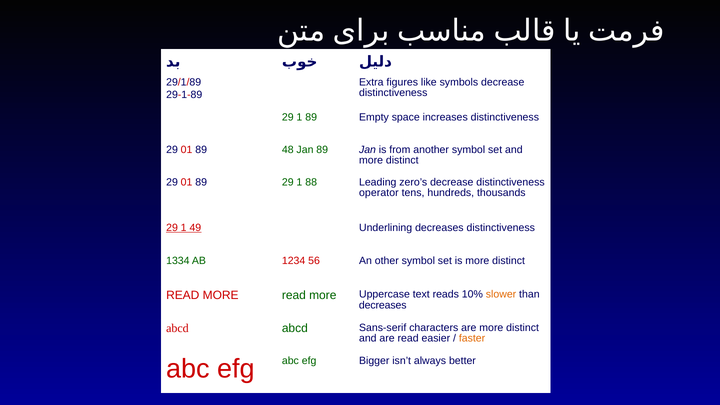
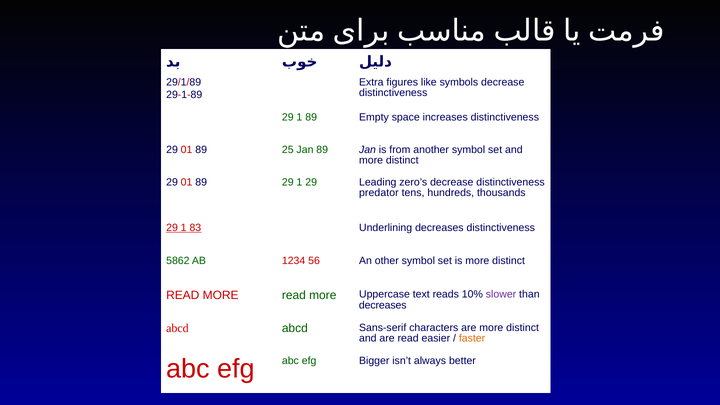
48: 48 -> 25
1 88: 88 -> 29
operator: operator -> predator
49: 49 -> 83
1334: 1334 -> 5862
slower colour: orange -> purple
